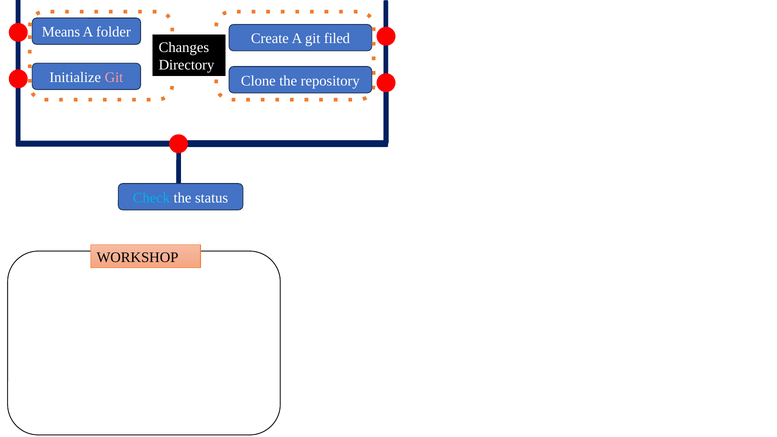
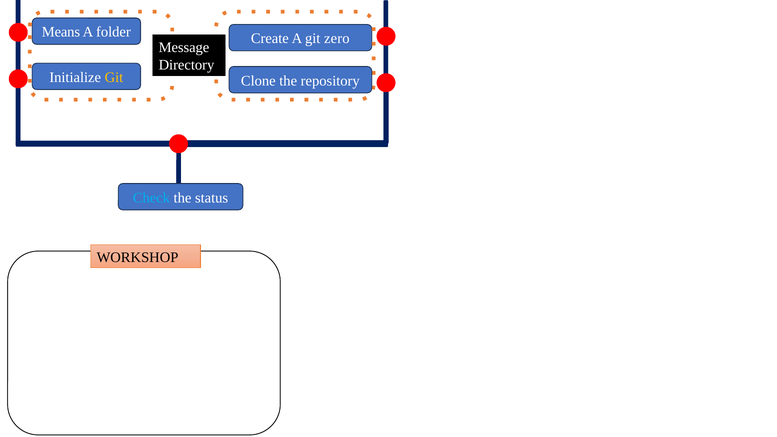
filed: filed -> zero
Changes: Changes -> Message
Git at (114, 77) colour: pink -> yellow
